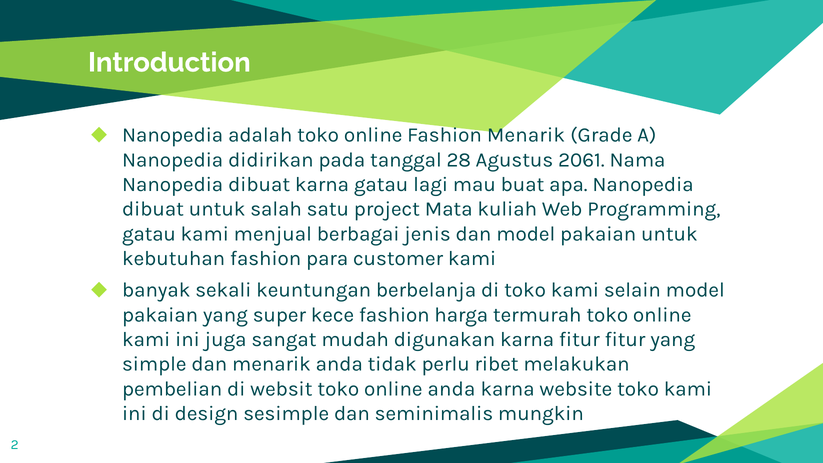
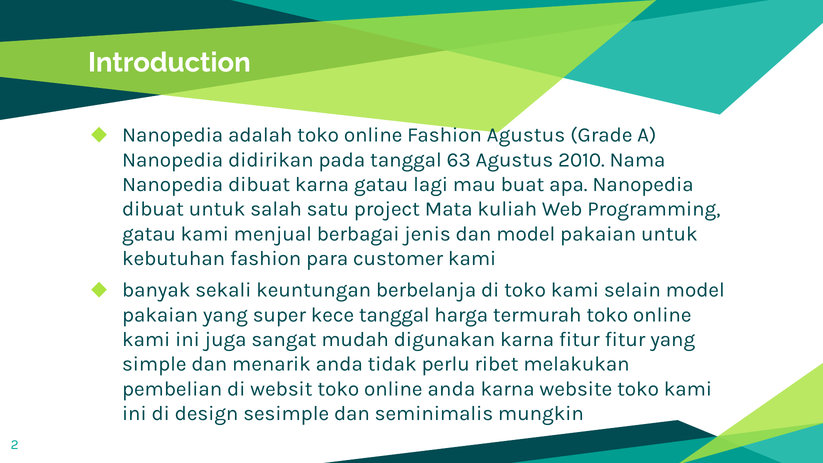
Fashion Menarik: Menarik -> Agustus
28: 28 -> 63
2061: 2061 -> 2010
kece fashion: fashion -> tanggal
